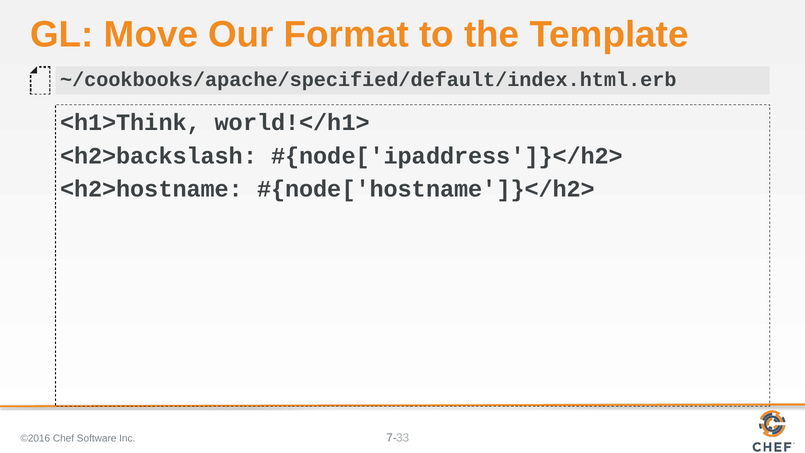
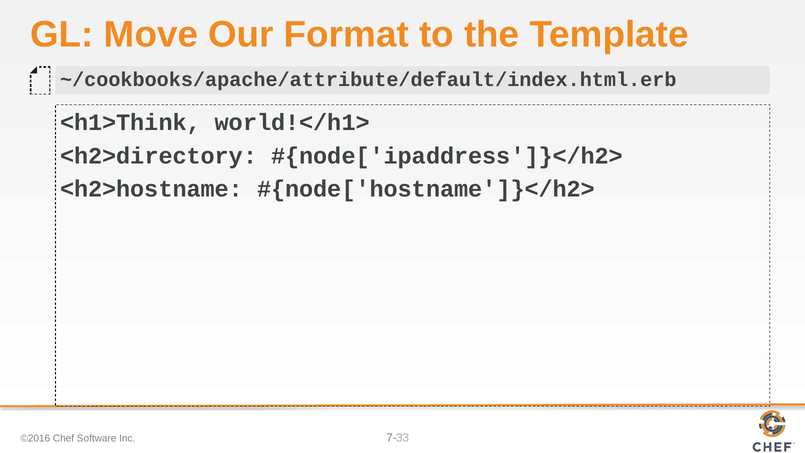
~/cookbooks/apache/specified/default/index.html.erb: ~/cookbooks/apache/specified/default/index.html.erb -> ~/cookbooks/apache/attribute/default/index.html.erb
<h2>backslash: <h2>backslash -> <h2>directory
